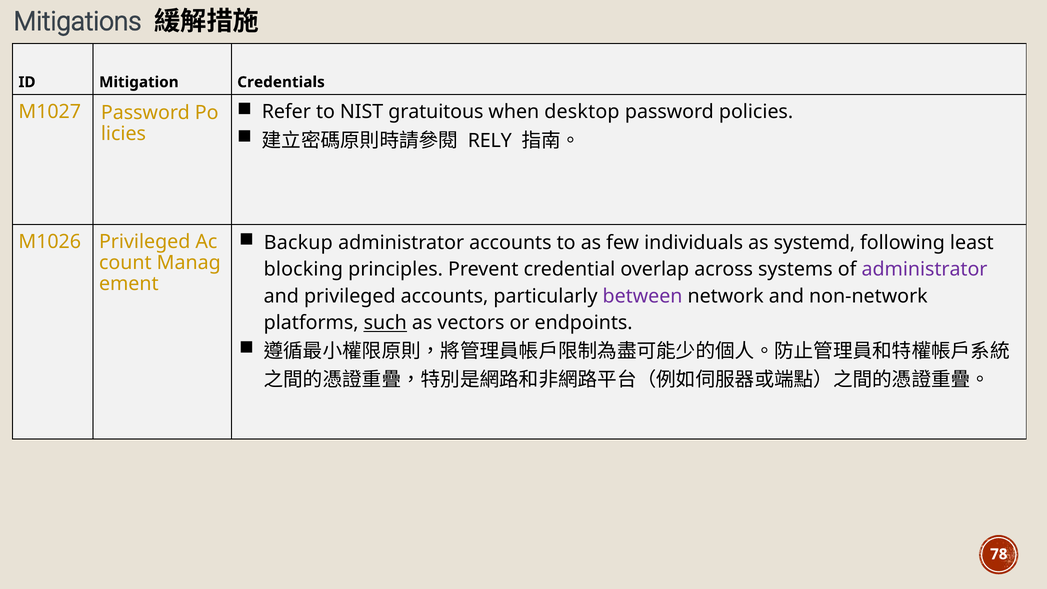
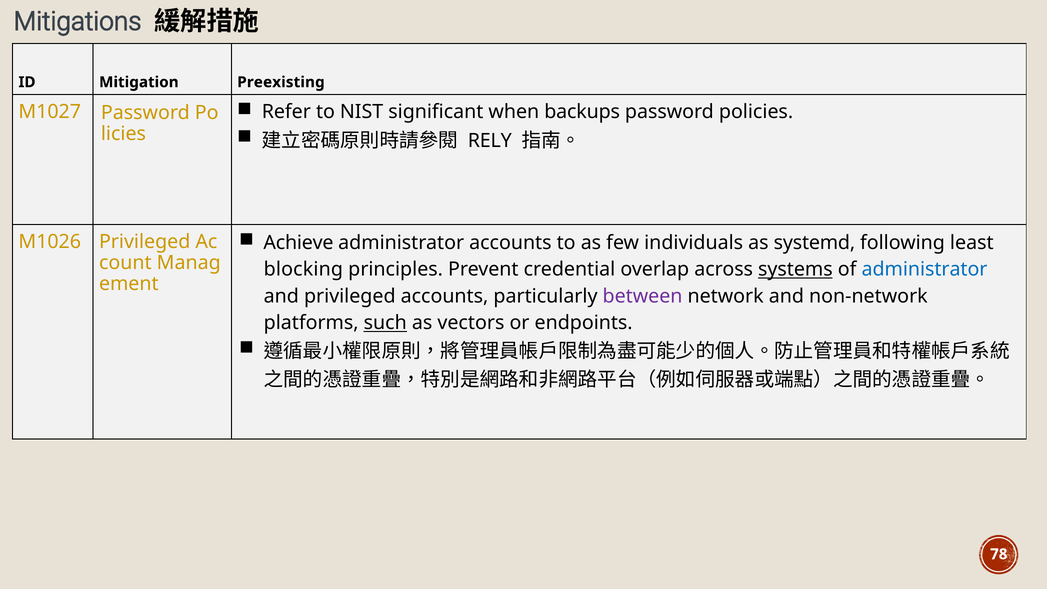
Credentials: Credentials -> Preexisting
gratuitous: gratuitous -> significant
desktop: desktop -> backups
Backup: Backup -> Achieve
systems underline: none -> present
administrator at (925, 269) colour: purple -> blue
